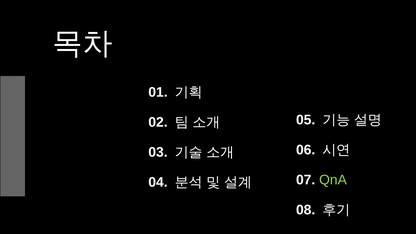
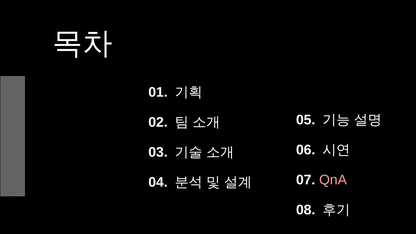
QnA colour: light green -> pink
